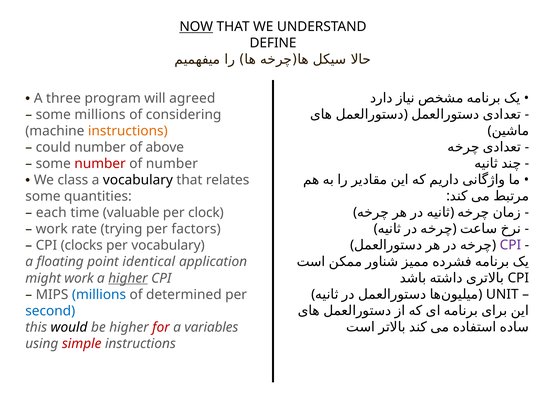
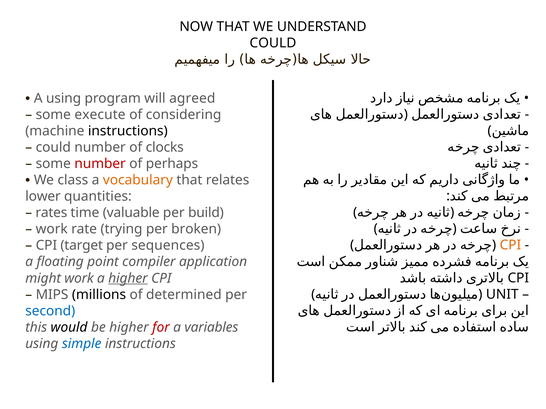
NOW underline: present -> none
DEFINE at (273, 43): DEFINE -> COULD
A three: three -> using
some millions: millions -> execute
instructions at (128, 131) colour: orange -> black
above: above -> clocks
of number: number -> perhaps
vocabulary at (138, 180) colour: black -> orange
some at (43, 197): some -> lower
each: each -> rates
clock: clock -> build
factors: factors -> broken
CPI at (510, 245) colour: purple -> orange
clocks: clocks -> target
per vocabulary: vocabulary -> sequences
identical: identical -> compiler
millions at (99, 295) colour: blue -> black
simple colour: red -> blue
